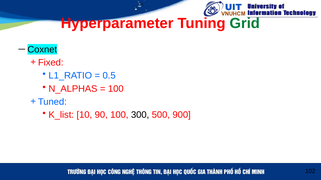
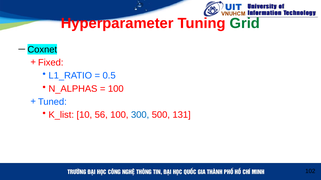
90: 90 -> 56
300 colour: black -> blue
900: 900 -> 131
